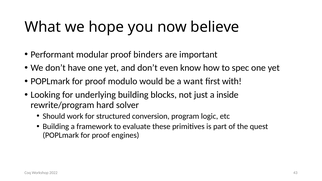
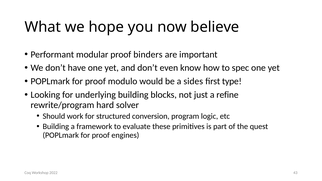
want: want -> sides
with: with -> type
inside: inside -> refine
